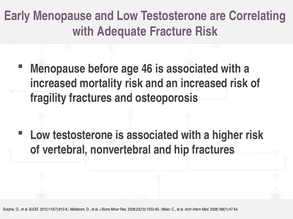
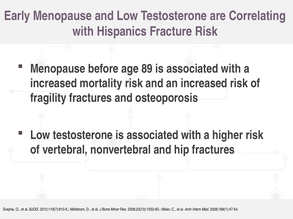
Adequate: Adequate -> Hispanics
46: 46 -> 89
